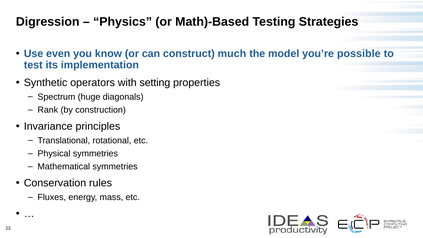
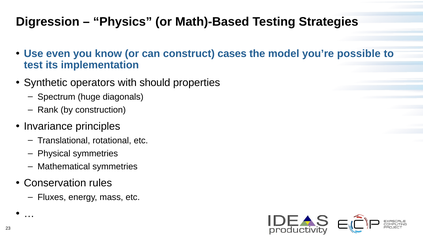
much: much -> cases
setting: setting -> should
